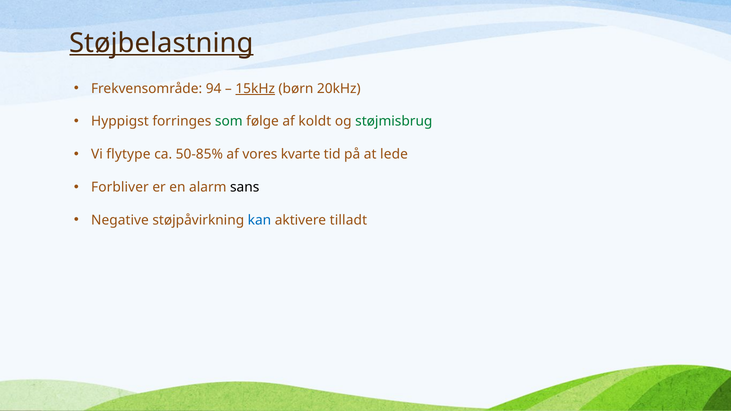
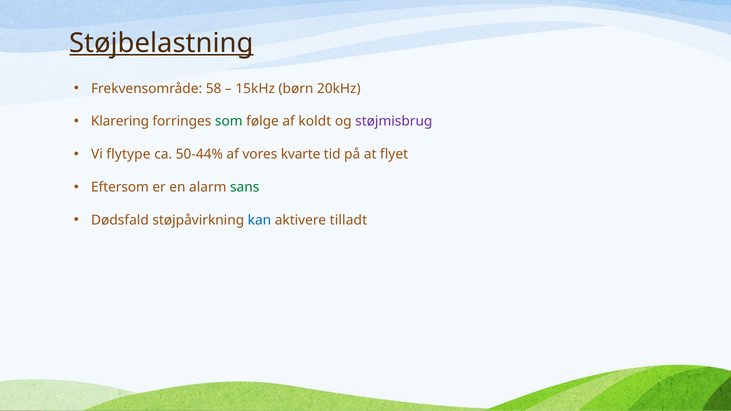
94: 94 -> 58
15kHz underline: present -> none
Hyppigst: Hyppigst -> Klarering
støjmisbrug colour: green -> purple
50-85%: 50-85% -> 50-44%
lede: lede -> flyet
Forbliver: Forbliver -> Eftersom
sans colour: black -> green
Negative: Negative -> Dødsfald
